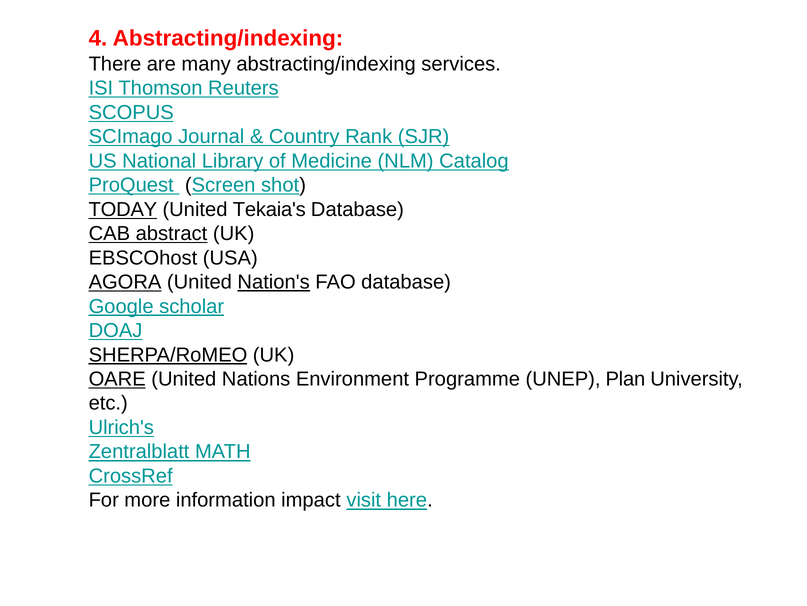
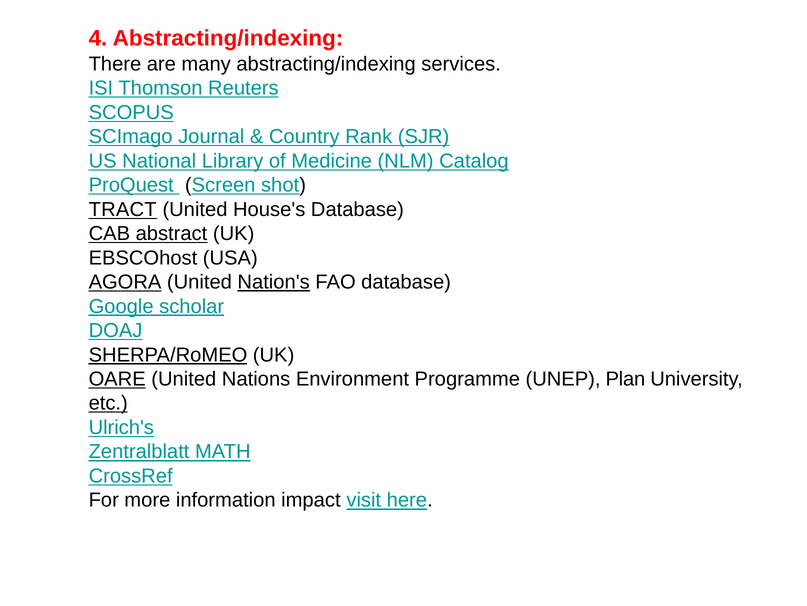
TODAY: TODAY -> TRACT
Tekaia's: Tekaia's -> House's
etc underline: none -> present
